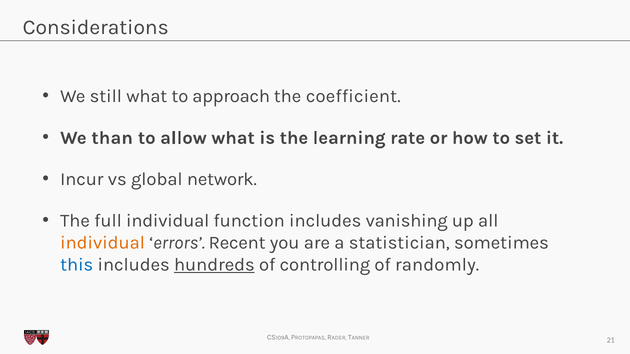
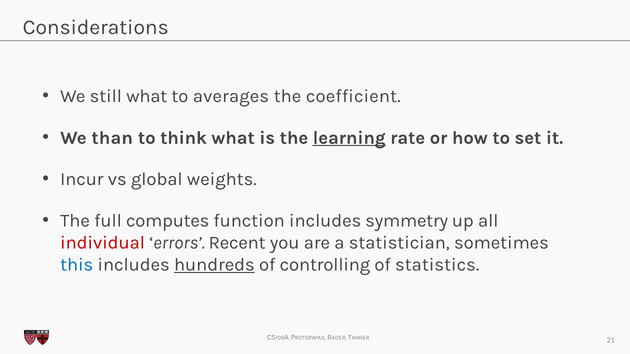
approach: approach -> averages
allow: allow -> think
learning underline: none -> present
network: network -> weights
full individual: individual -> computes
vanishing: vanishing -> symmetry
individual at (103, 243) colour: orange -> red
randomly: randomly -> statistics
